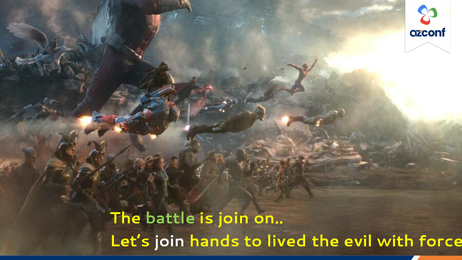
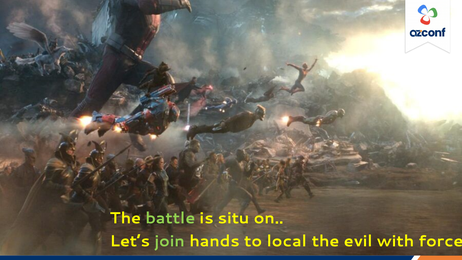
is join: join -> situ
join at (170, 241) colour: white -> light green
lived: lived -> local
